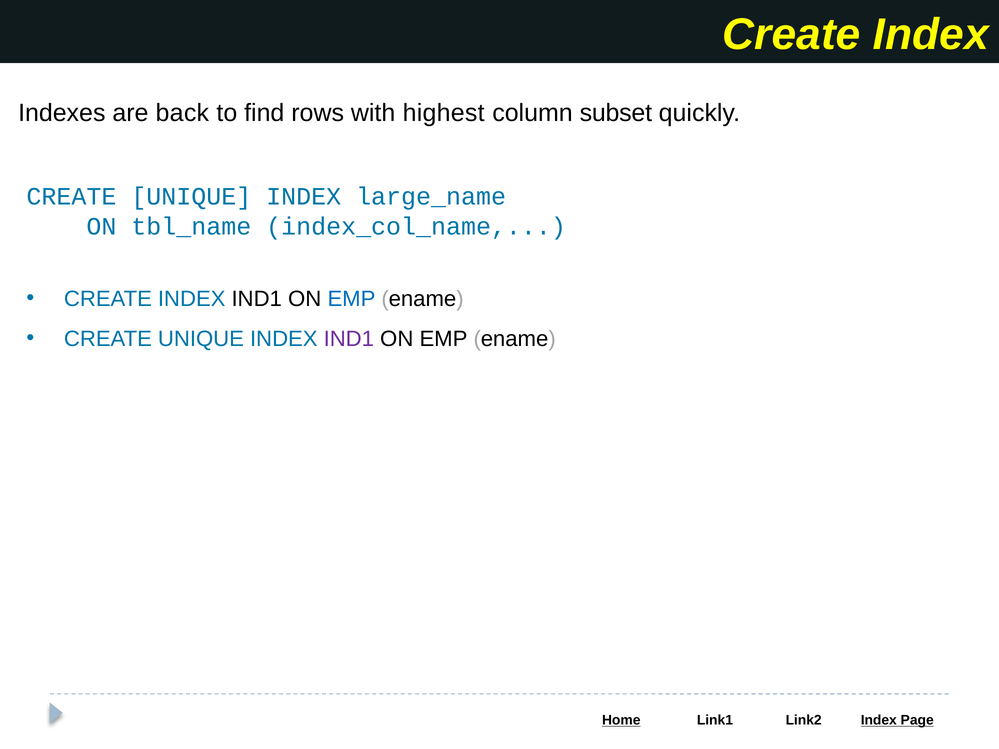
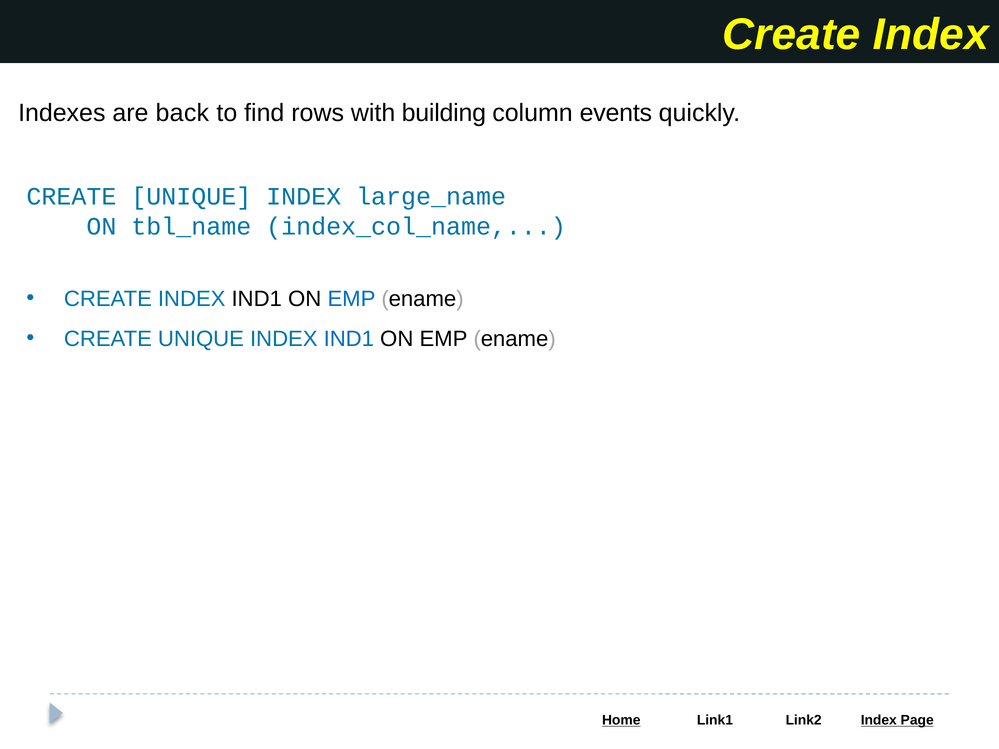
highest: highest -> building
subset: subset -> events
IND1 at (349, 339) colour: purple -> blue
